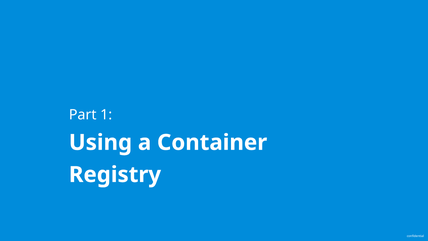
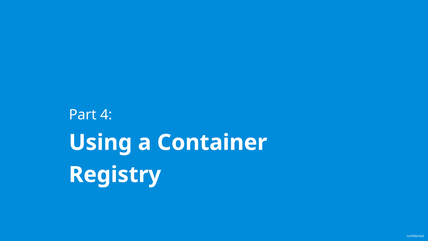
1: 1 -> 4
